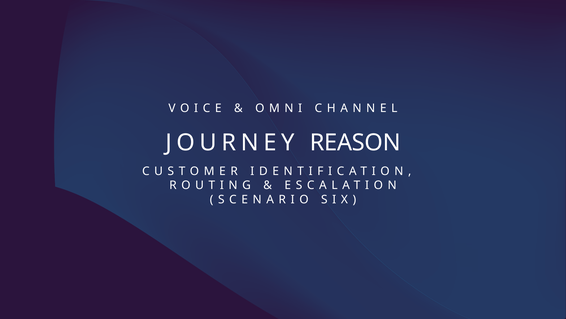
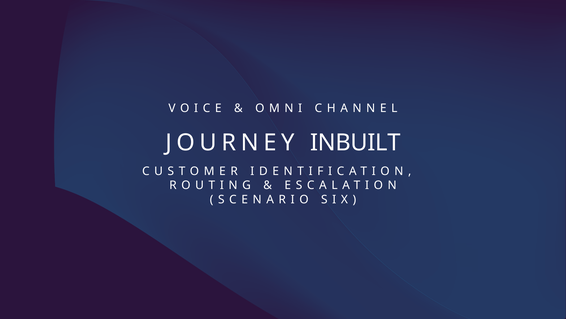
REASON: REASON -> INBUILT
